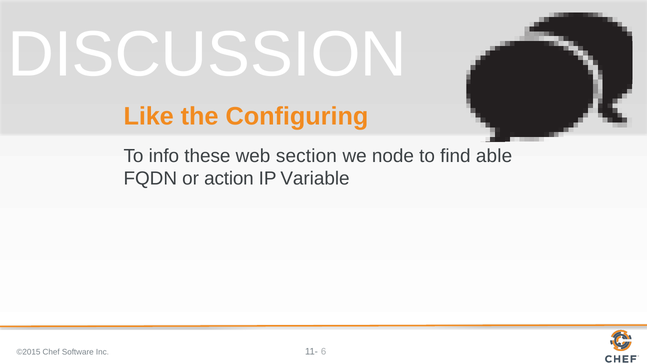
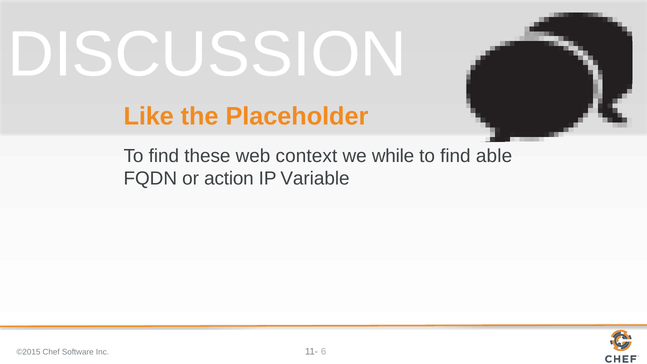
Configuring: Configuring -> Placeholder
info at (164, 156): info -> find
section: section -> context
node: node -> while
